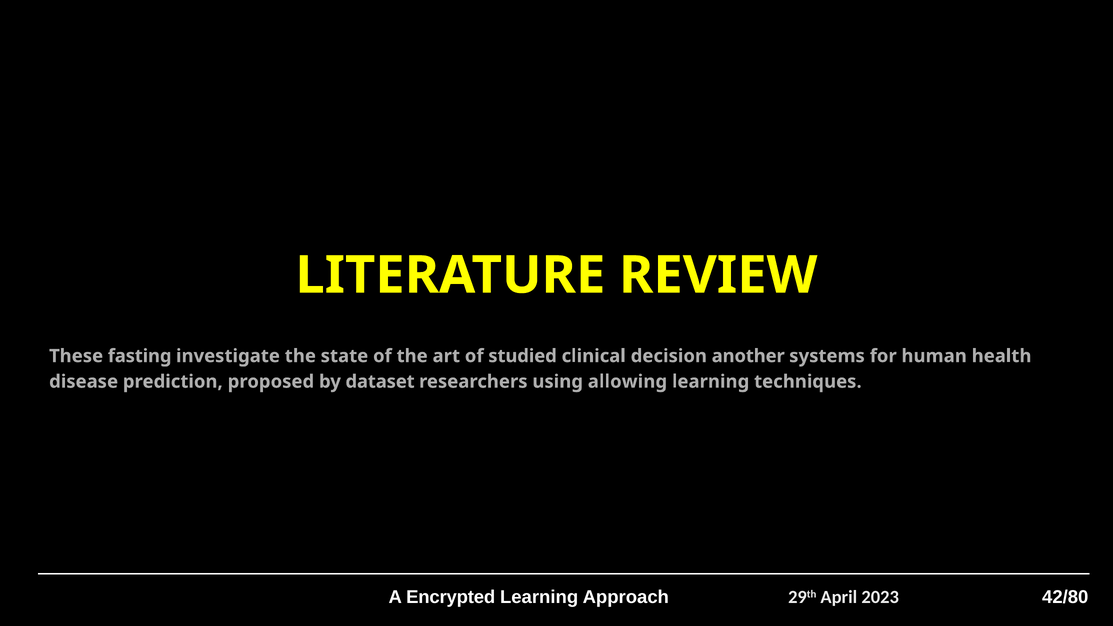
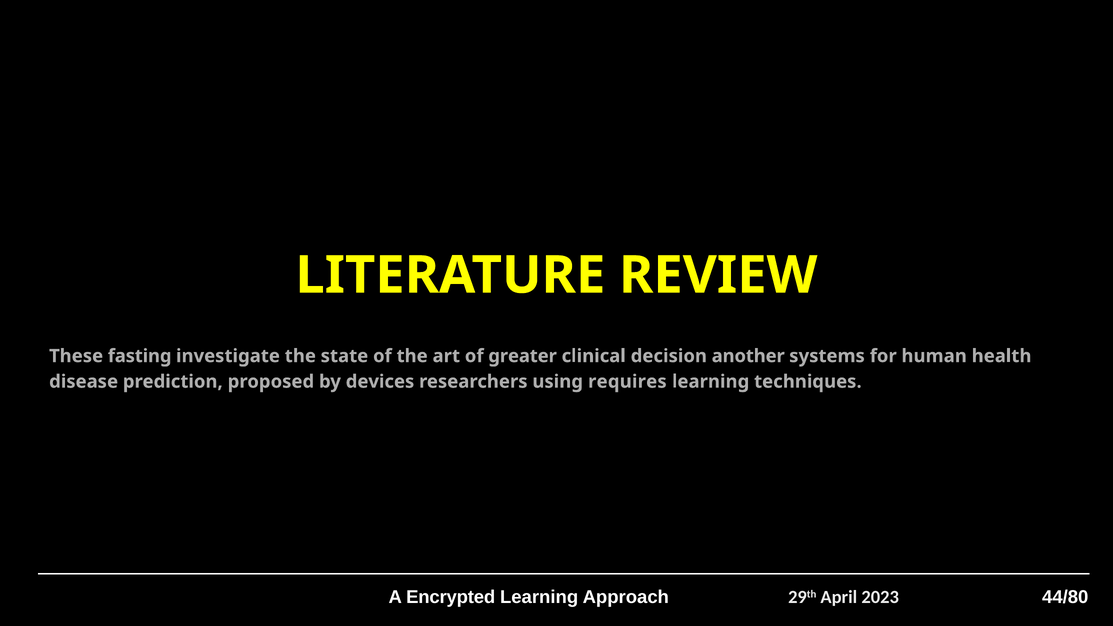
studied: studied -> greater
dataset: dataset -> devices
allowing: allowing -> requires
42/80: 42/80 -> 44/80
